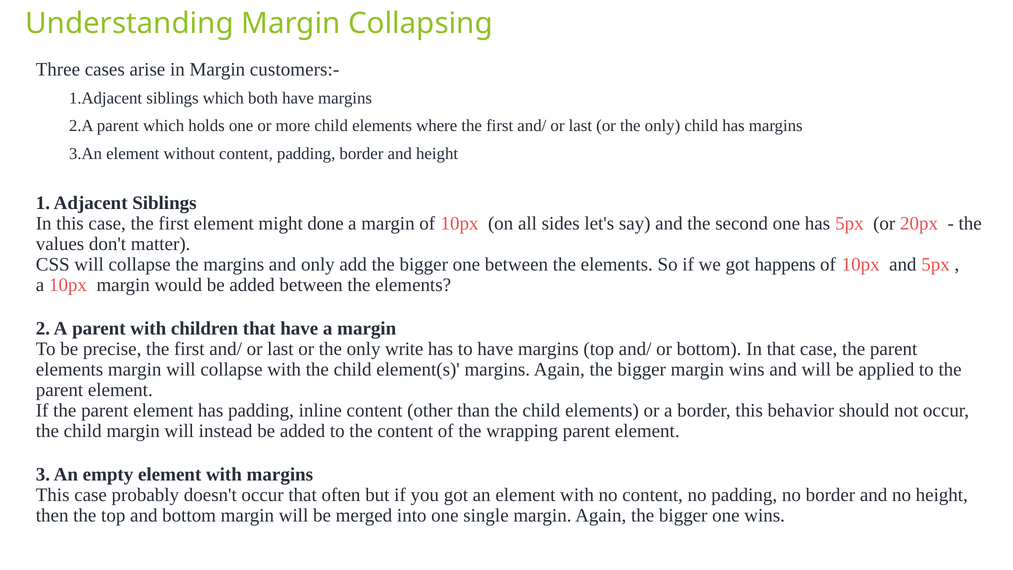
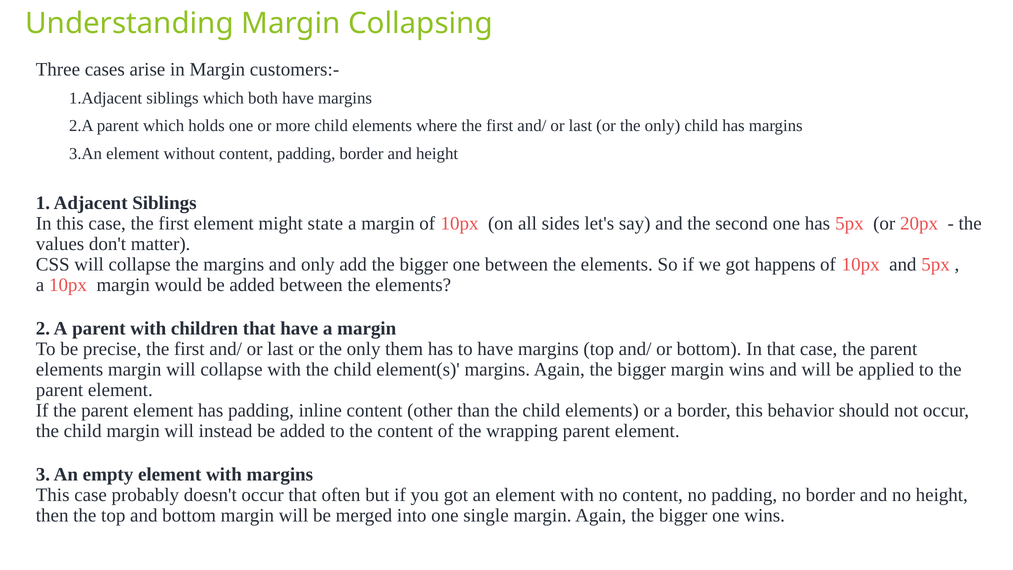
done: done -> state
write: write -> them
